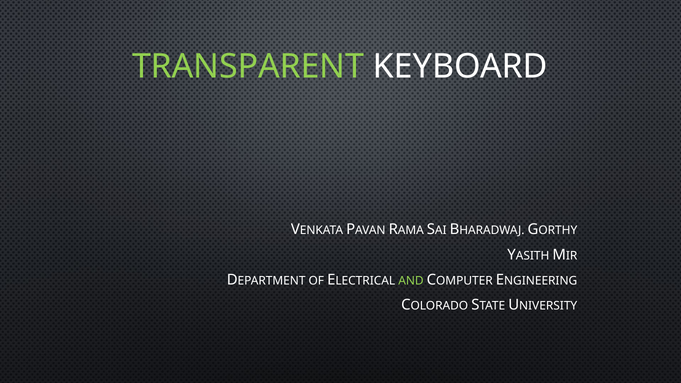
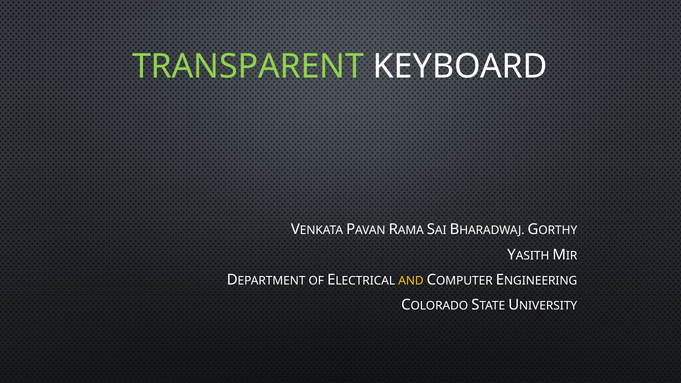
AND colour: light green -> yellow
